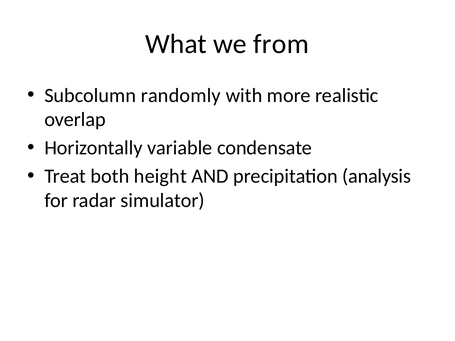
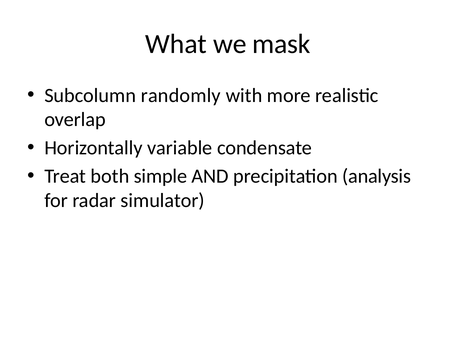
from: from -> mask
height: height -> simple
